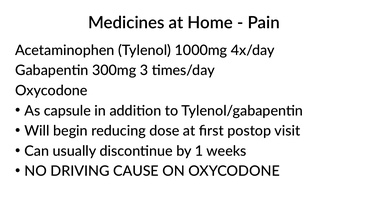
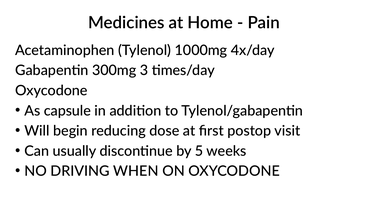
1: 1 -> 5
CAUSE: CAUSE -> WHEN
